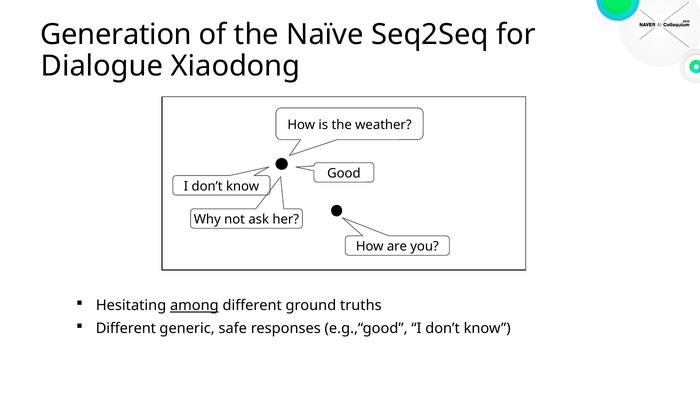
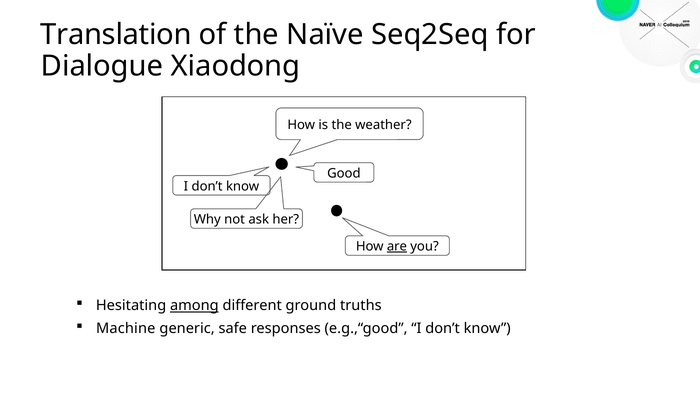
Generation: Generation -> Translation
are underline: none -> present
Different at (126, 328): Different -> Machine
